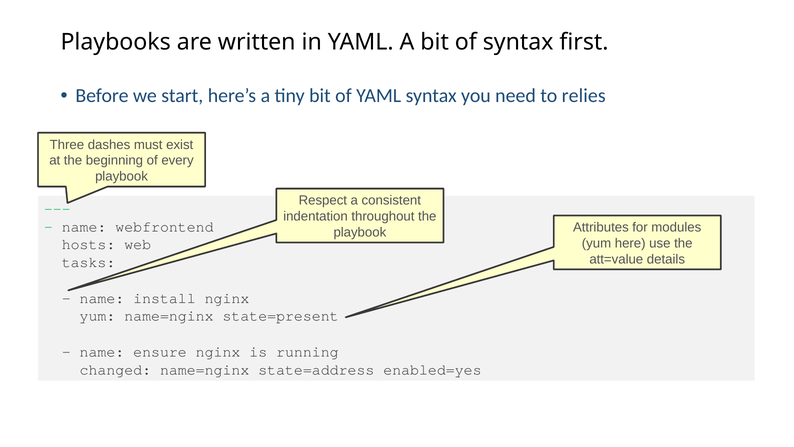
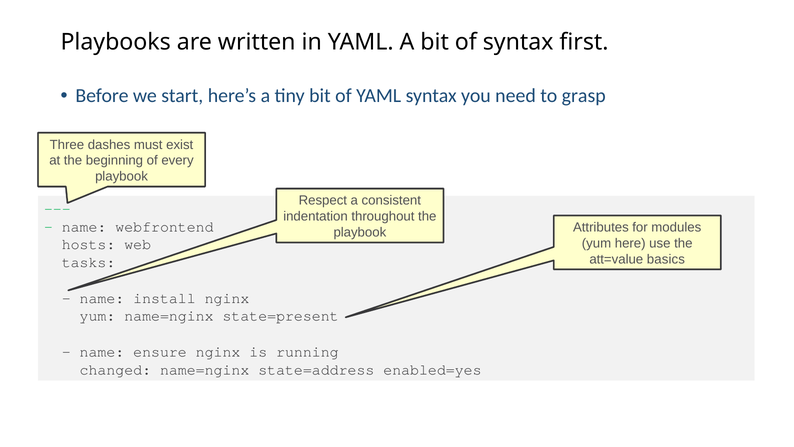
relies: relies -> grasp
details: details -> basics
